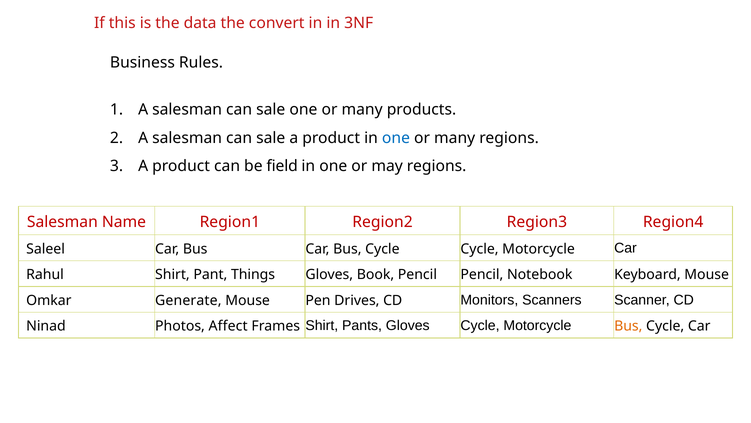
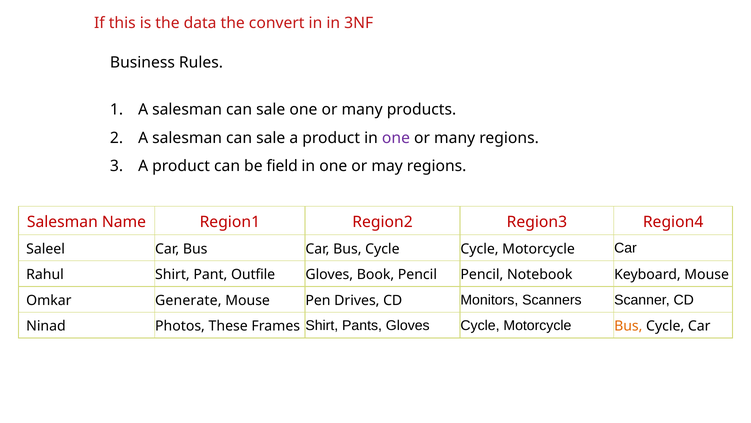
one at (396, 138) colour: blue -> purple
Things: Things -> Outfile
Affect: Affect -> These
